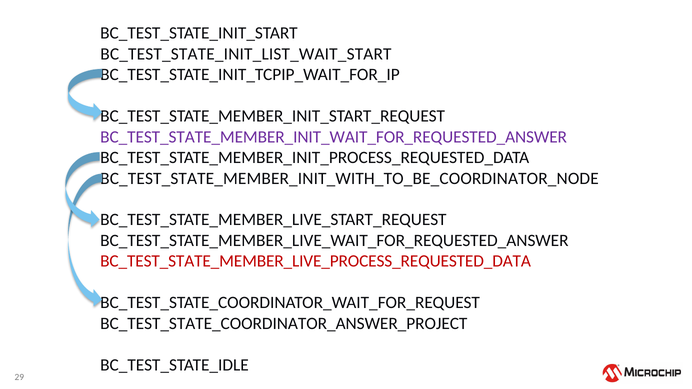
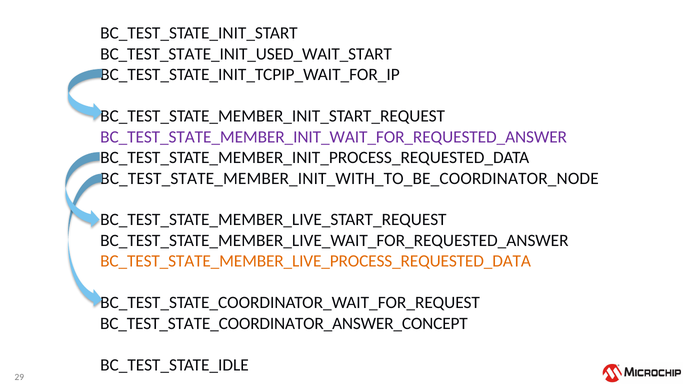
BC_TEST_STATE_INIT_LIST_WAIT_START: BC_TEST_STATE_INIT_LIST_WAIT_START -> BC_TEST_STATE_INIT_USED_WAIT_START
BC_TEST_STATE_MEMBER_LIVE_PROCESS_REQUESTED_DATA colour: red -> orange
BC_TEST_STATE_COORDINATOR_ANSWER_PROJECT: BC_TEST_STATE_COORDINATOR_ANSWER_PROJECT -> BC_TEST_STATE_COORDINATOR_ANSWER_CONCEPT
